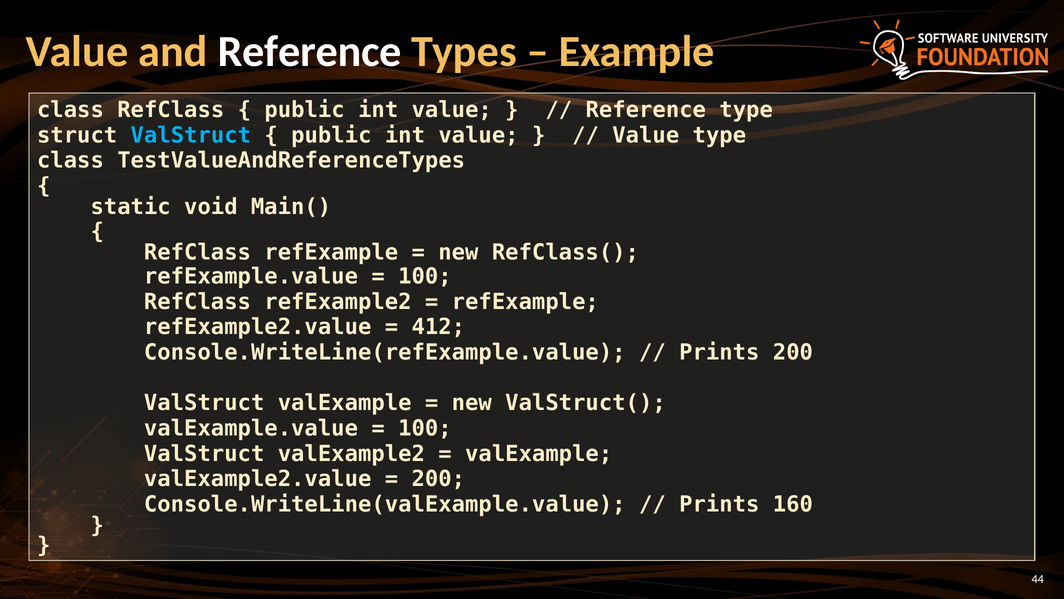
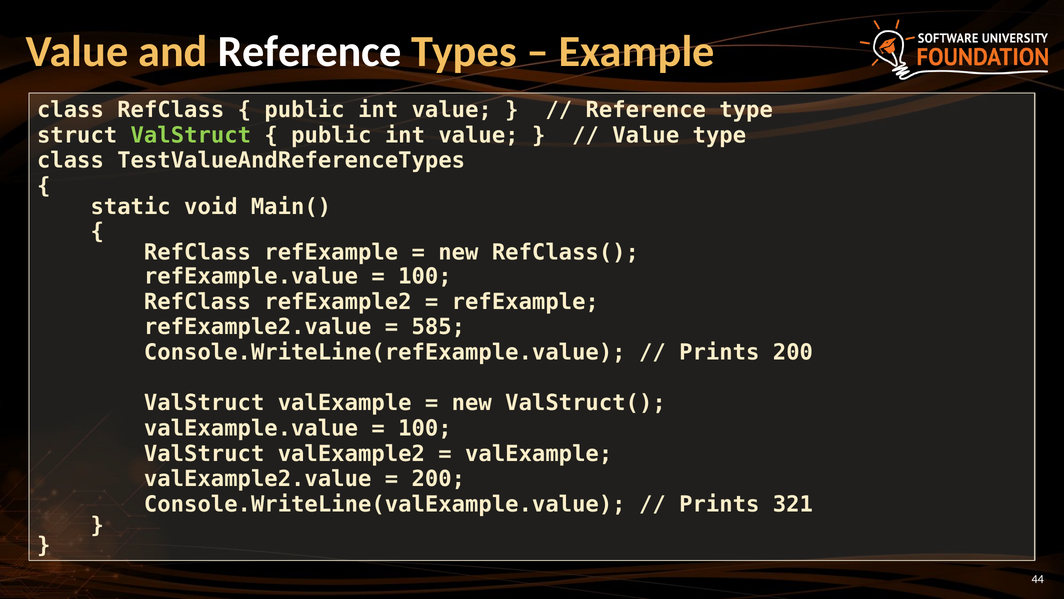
ValStruct at (191, 135) colour: light blue -> light green
412: 412 -> 585
160: 160 -> 321
